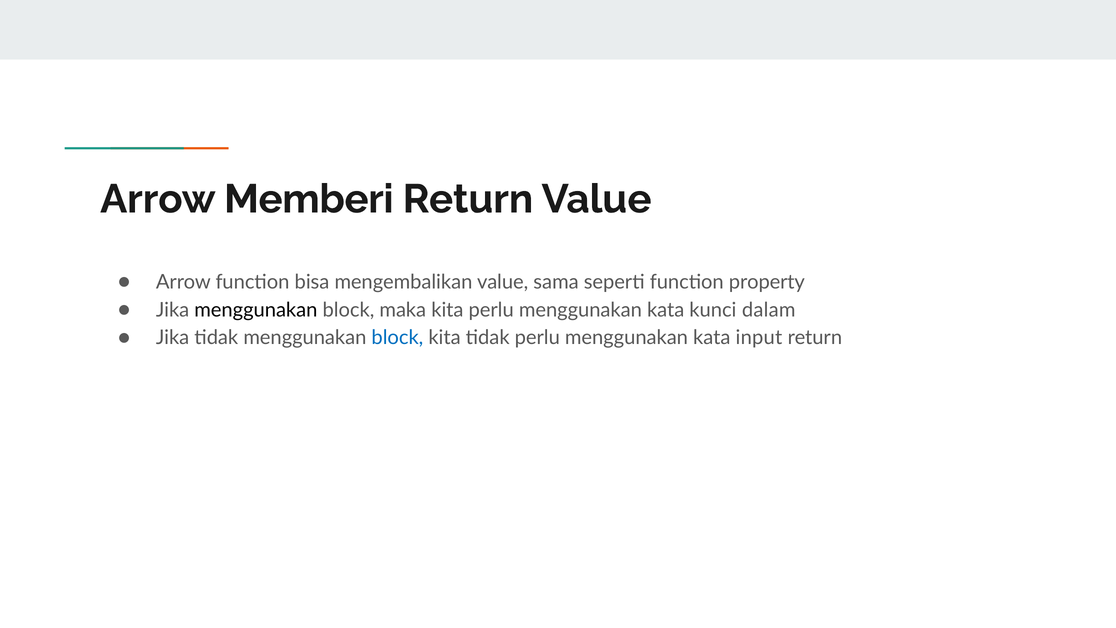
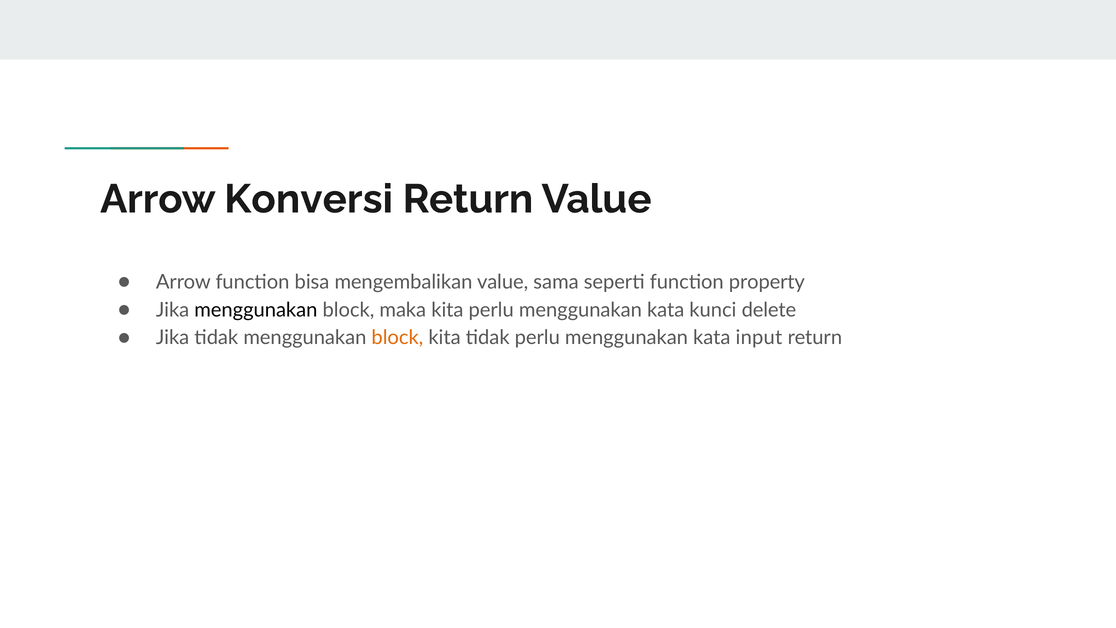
Memberi: Memberi -> Konversi
dalam: dalam -> delete
block at (397, 338) colour: blue -> orange
